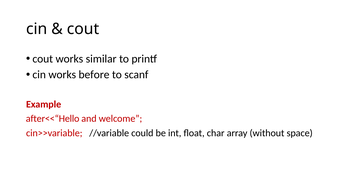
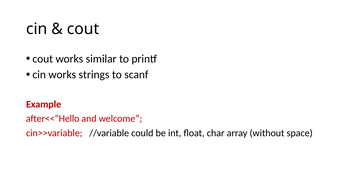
before: before -> strings
